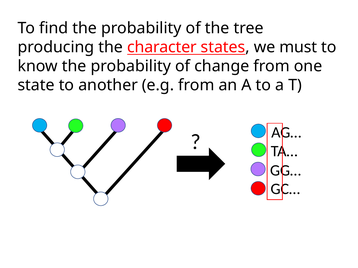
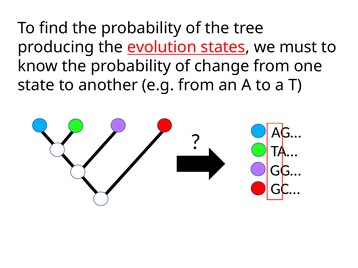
character: character -> evolution
